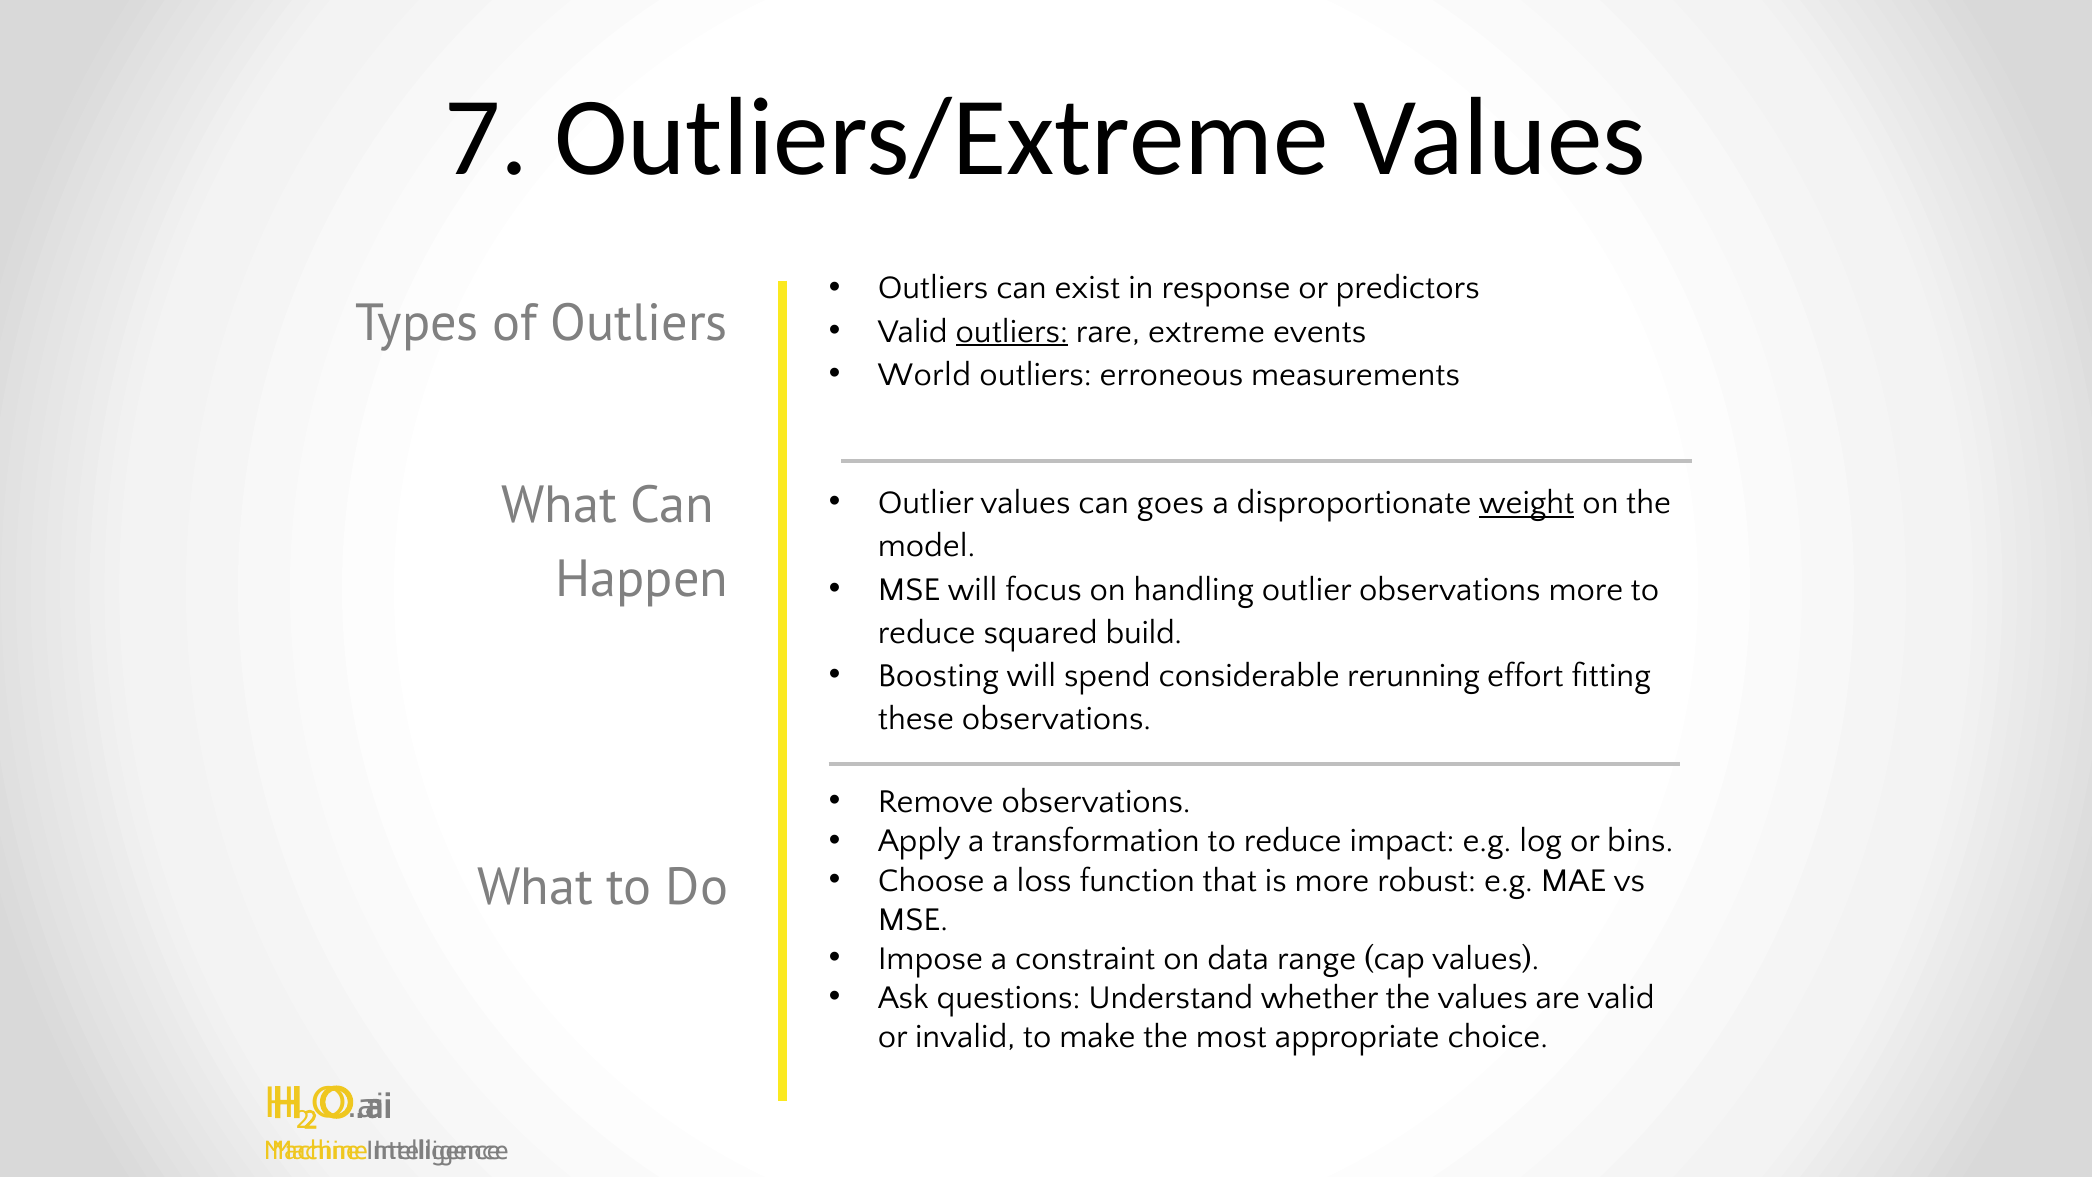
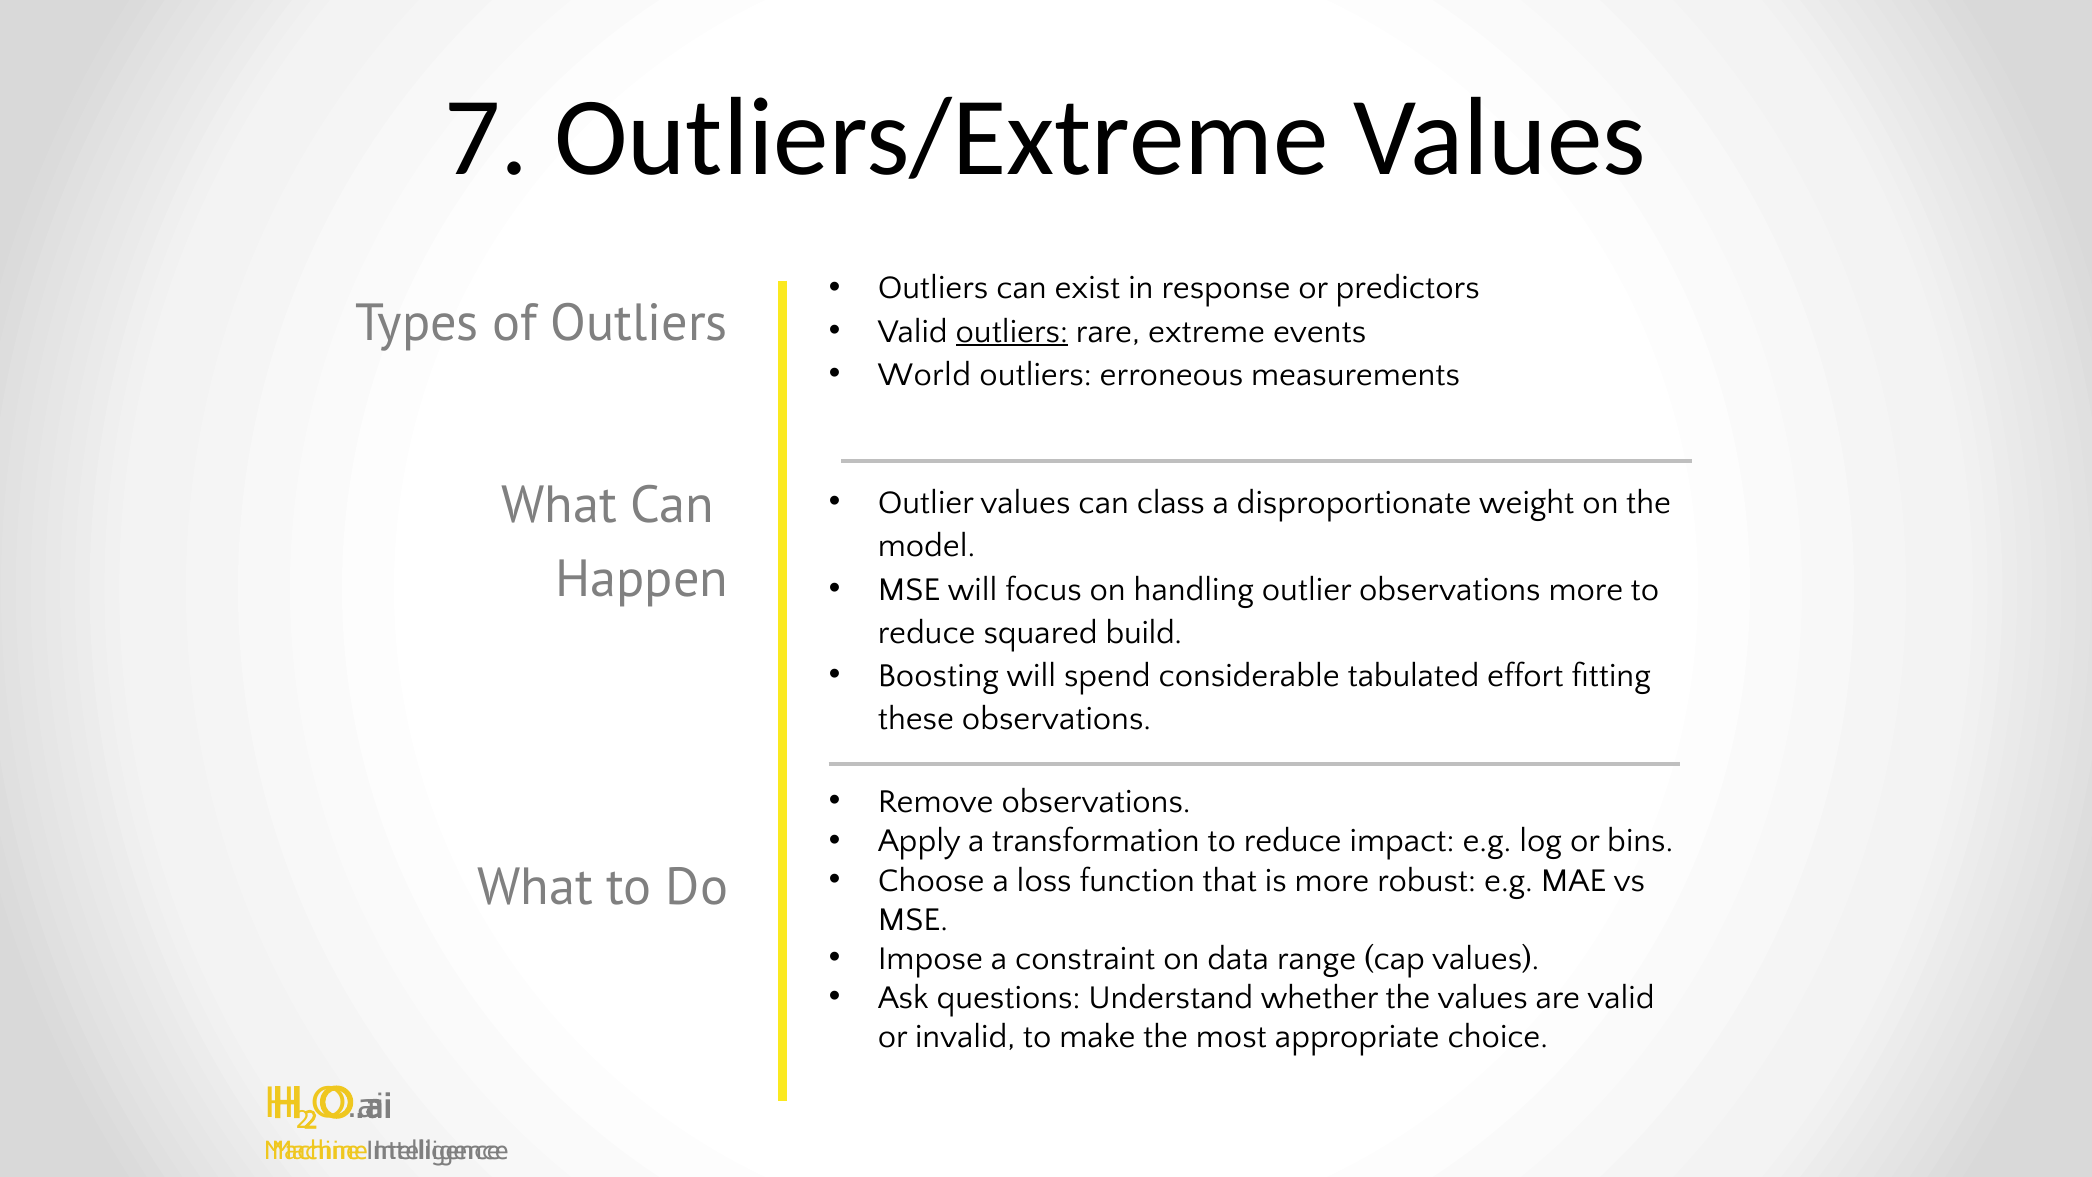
goes: goes -> class
weight underline: present -> none
rerunning: rerunning -> tabulated
